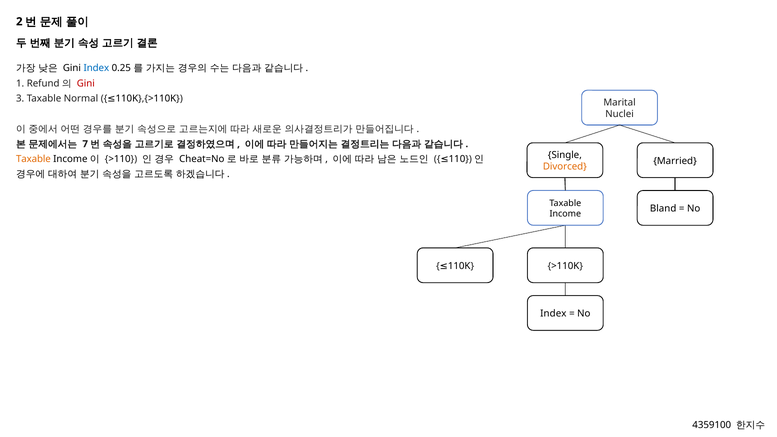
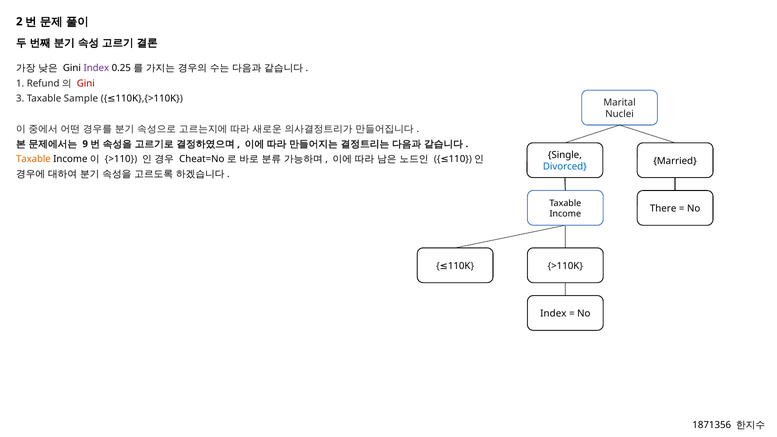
Index at (96, 68) colour: blue -> purple
Normal: Normal -> Sample
7: 7 -> 9
Divorced colour: orange -> blue
Bland: Bland -> There
4359100: 4359100 -> 1871356
